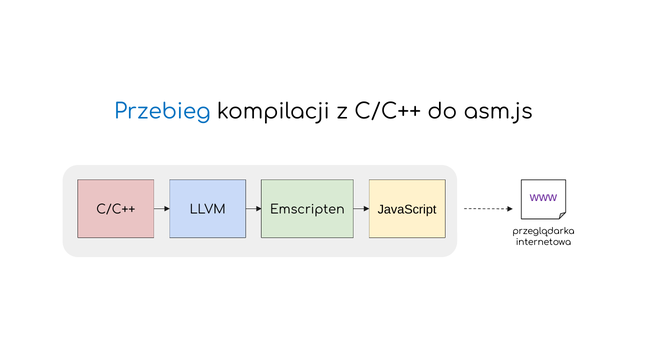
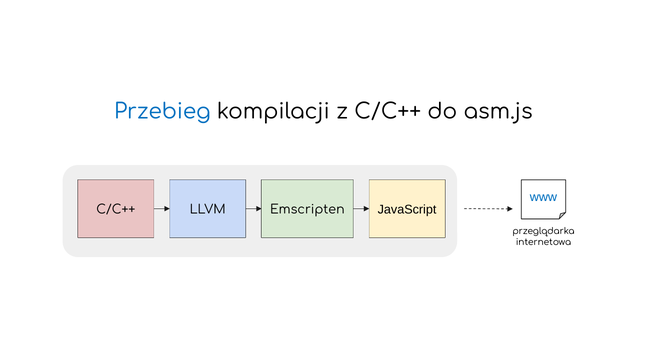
www colour: purple -> blue
